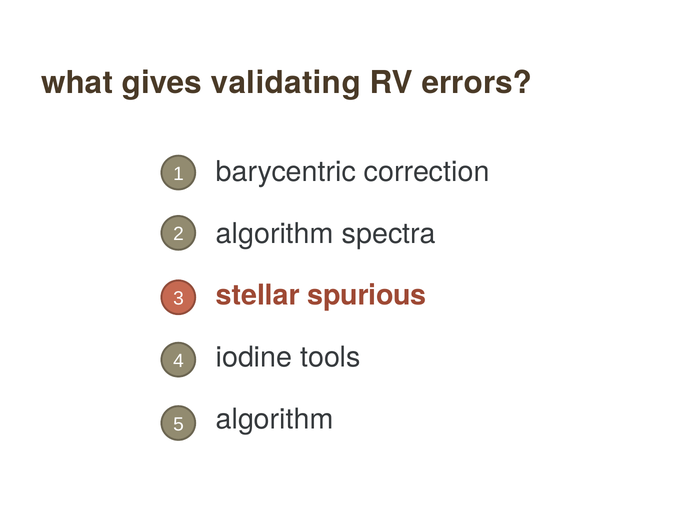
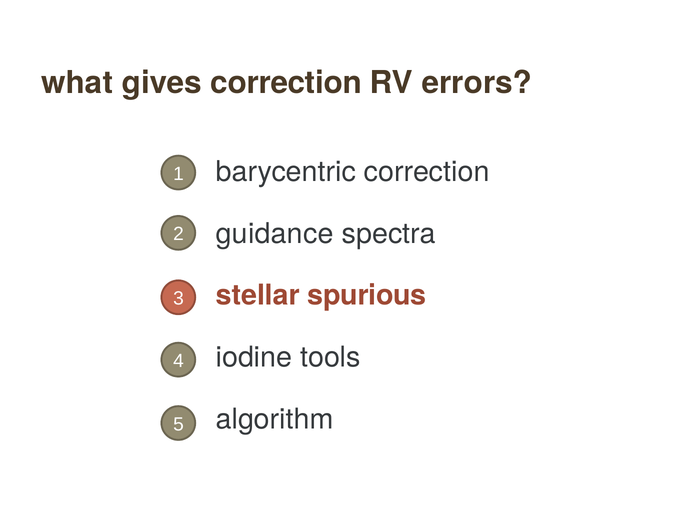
gives validating: validating -> correction
algorithm at (275, 234): algorithm -> guidance
